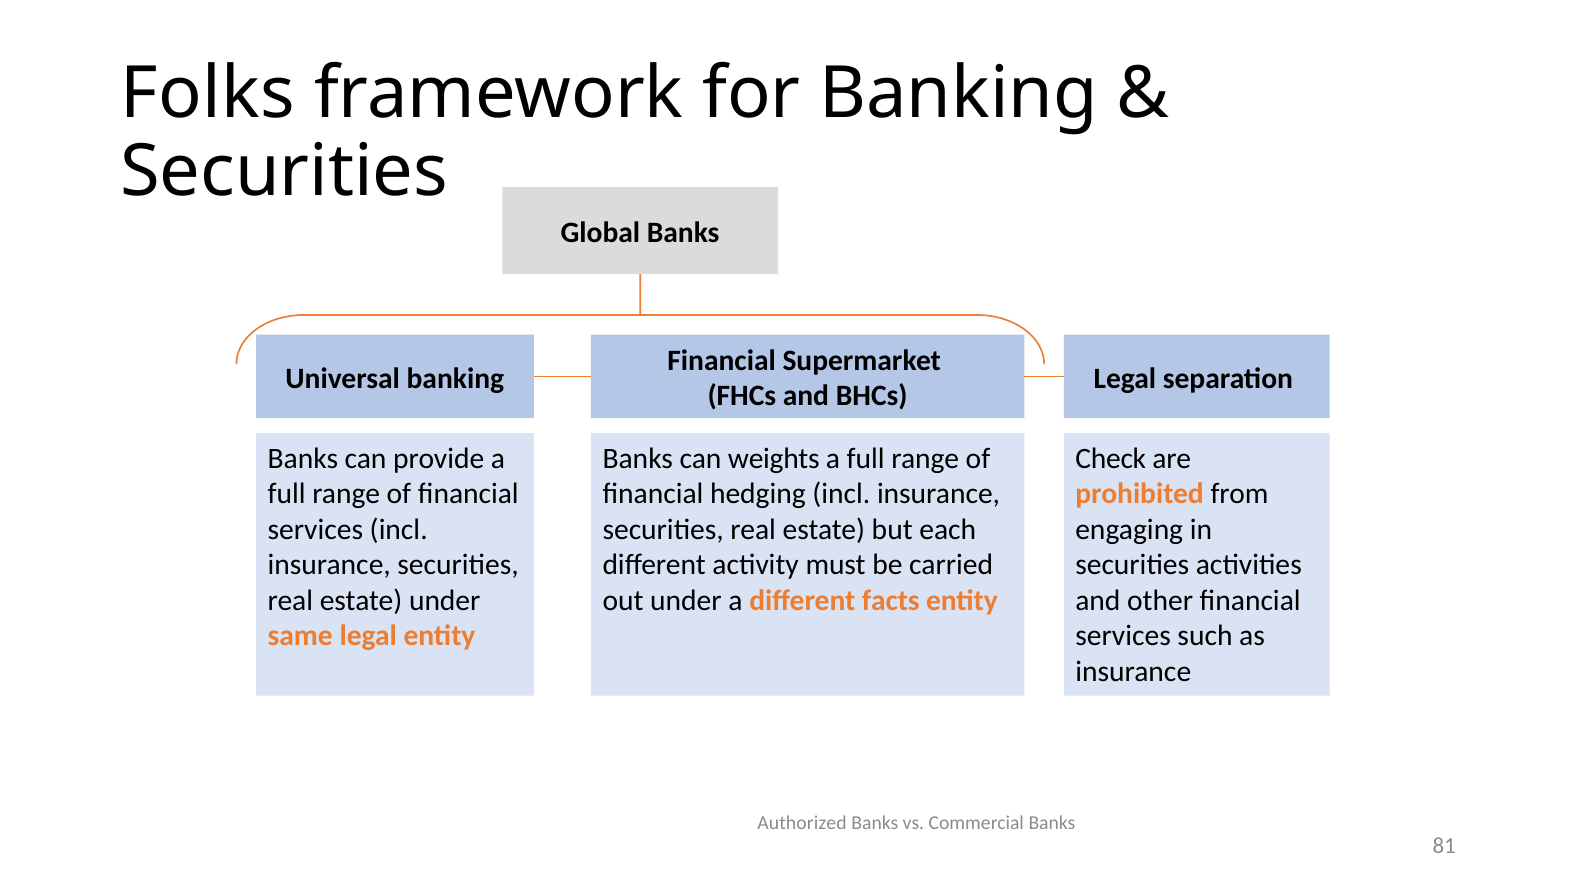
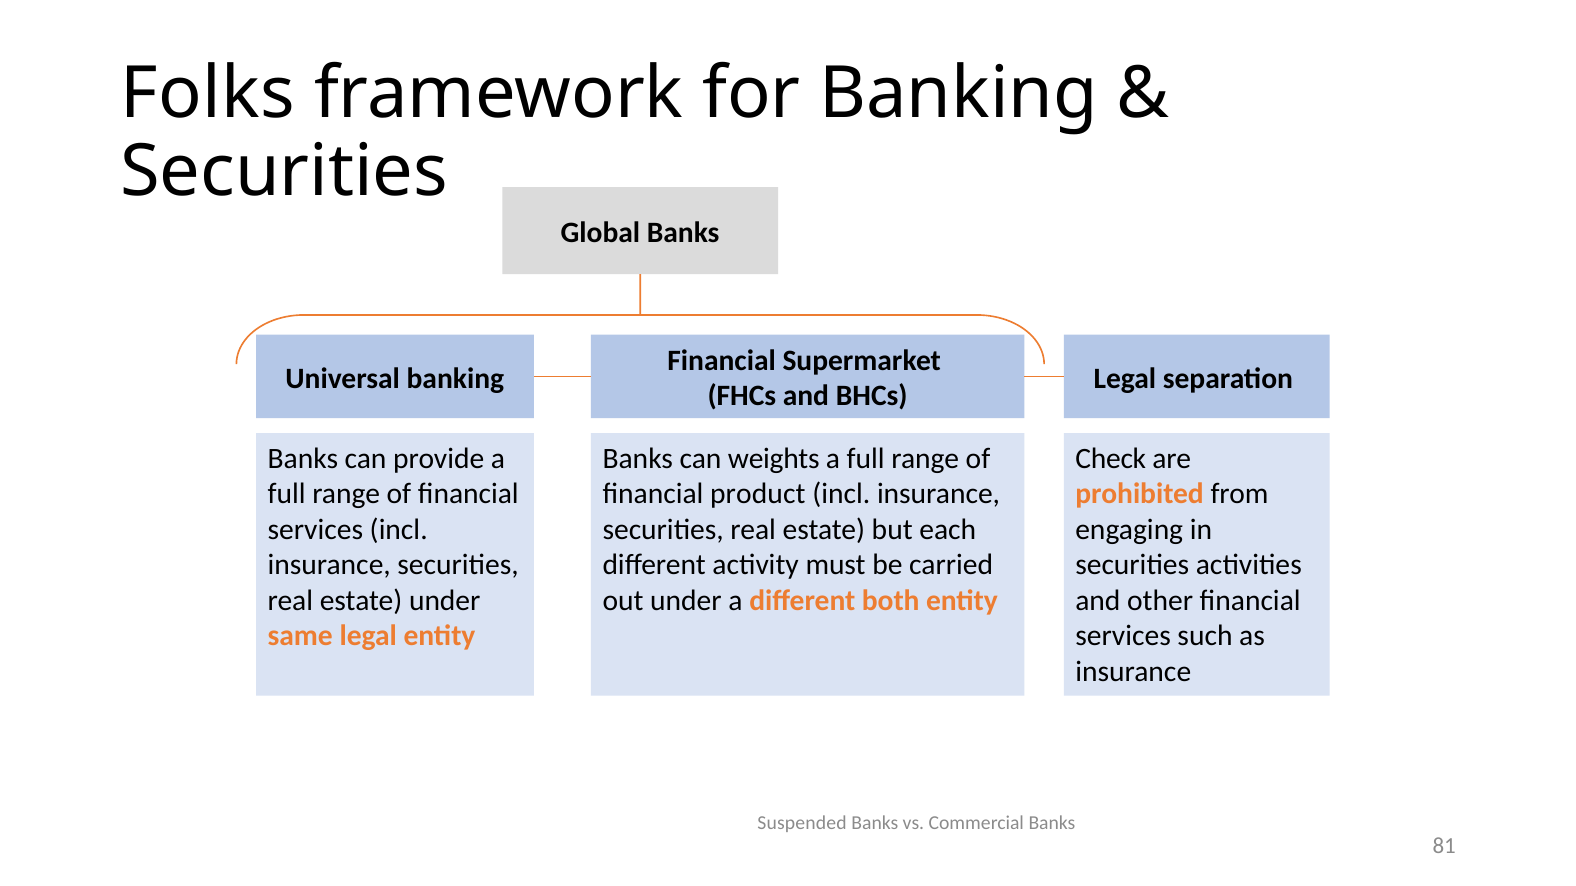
hedging: hedging -> product
facts: facts -> both
Authorized: Authorized -> Suspended
